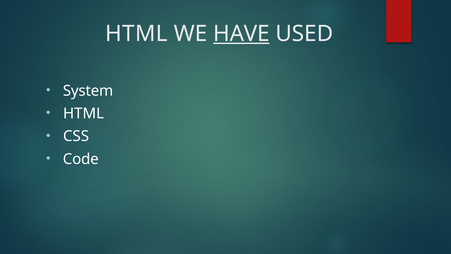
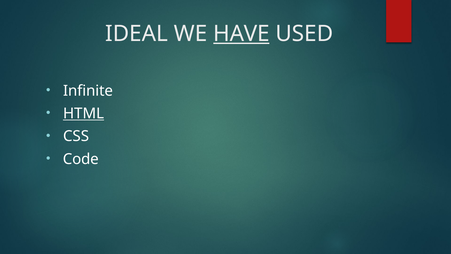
HTML at (136, 34): HTML -> IDEAL
System: System -> Infinite
HTML at (84, 113) underline: none -> present
